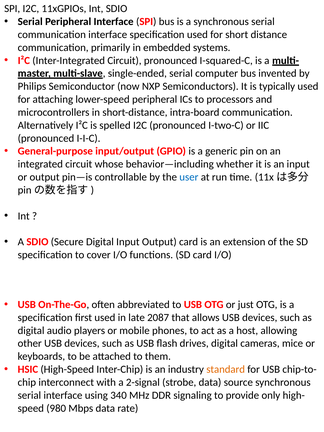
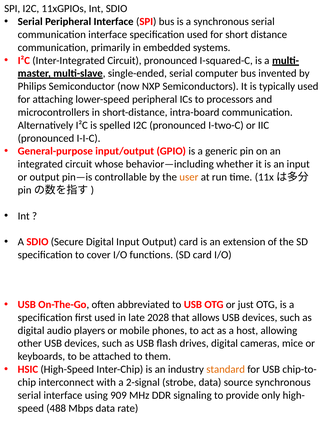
user colour: blue -> orange
2087: 2087 -> 2028
340: 340 -> 909
980: 980 -> 488
